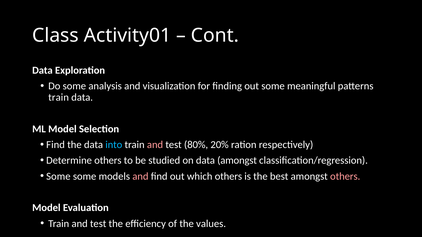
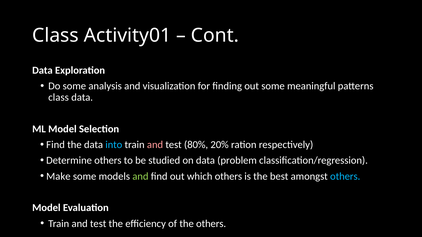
train at (59, 98): train -> class
data amongst: amongst -> problem
Some at (58, 177): Some -> Make
and at (140, 177) colour: pink -> light green
others at (345, 177) colour: pink -> light blue
the values: values -> others
